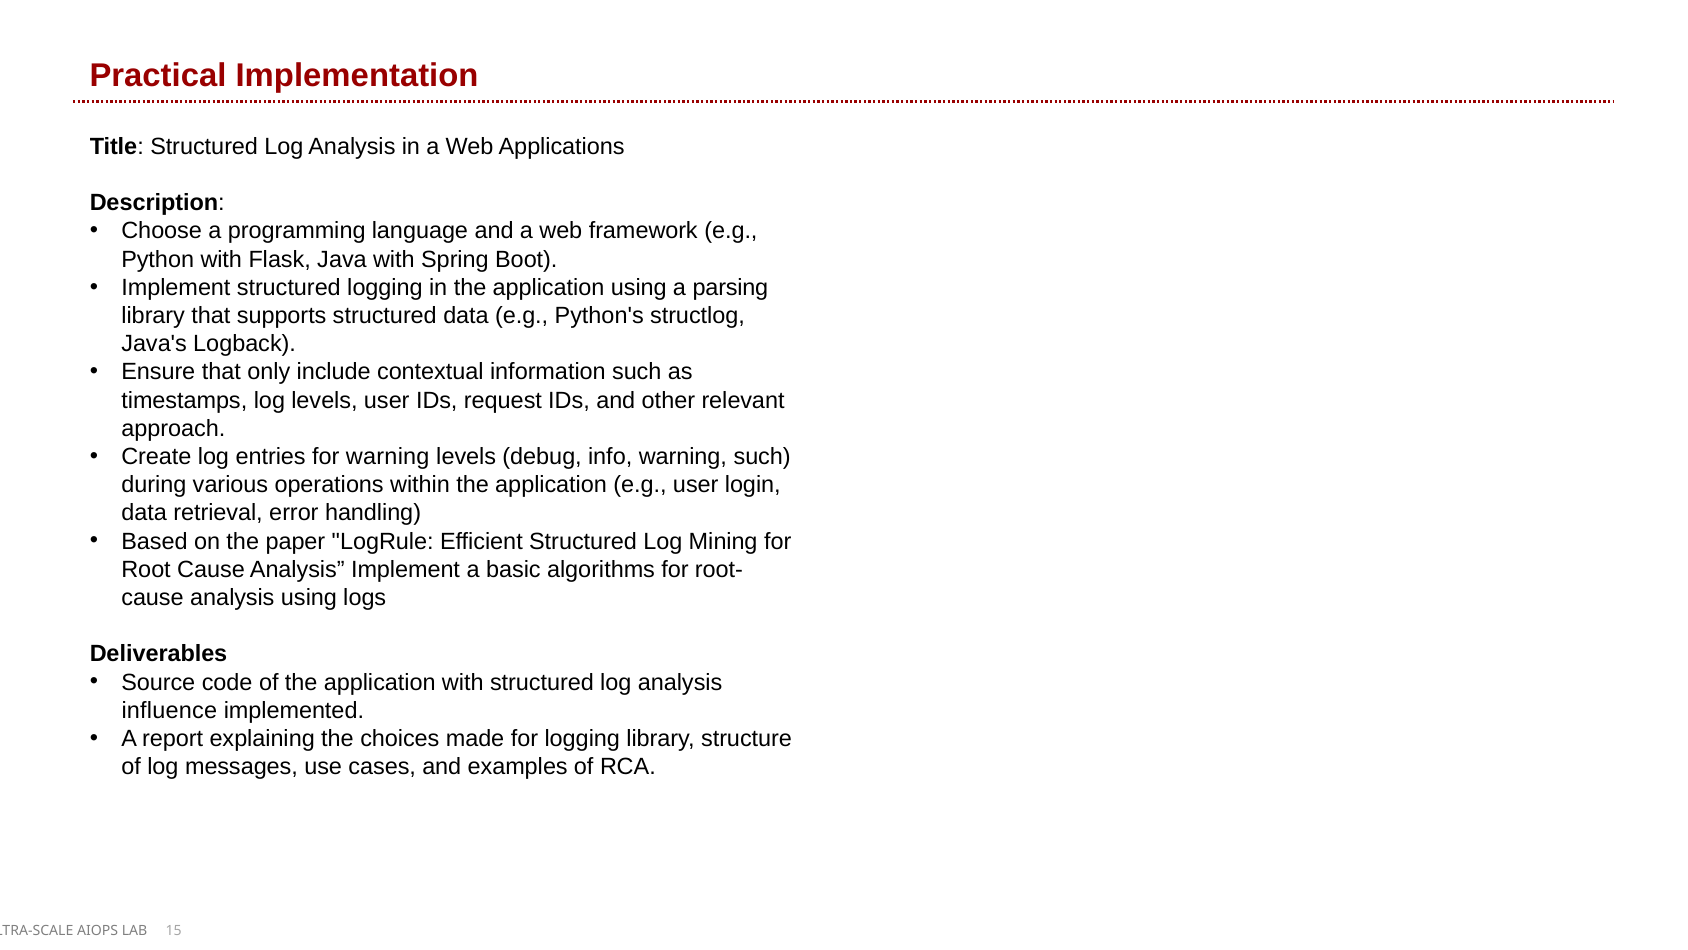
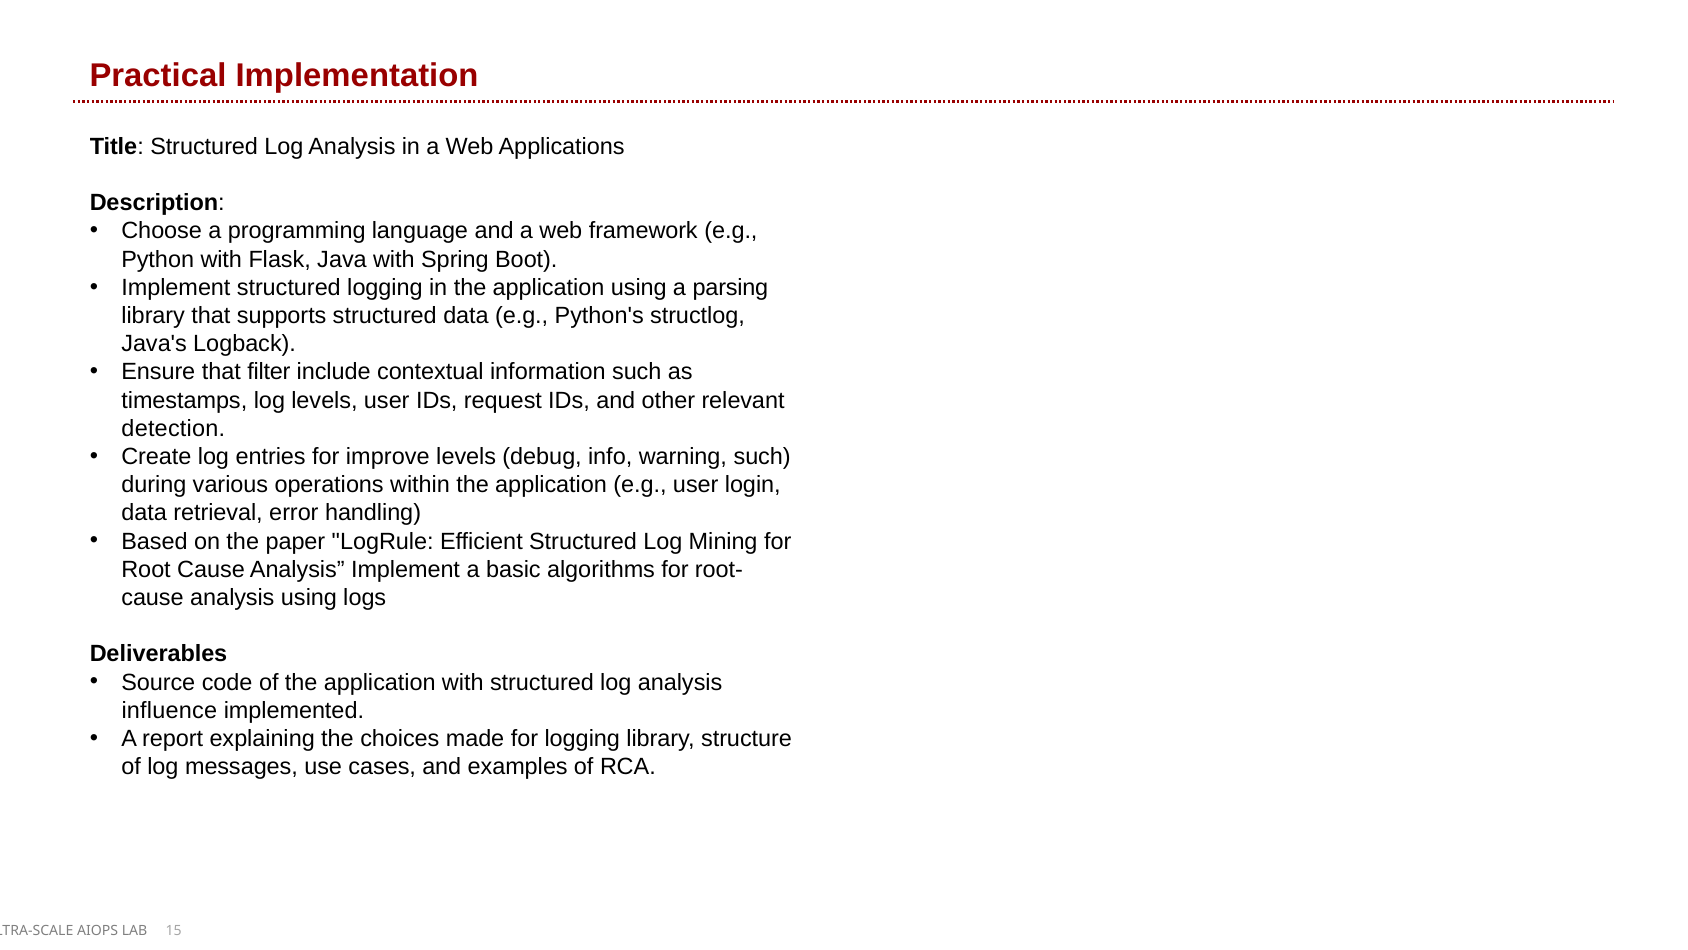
only: only -> filter
approach: approach -> detection
for warning: warning -> improve
